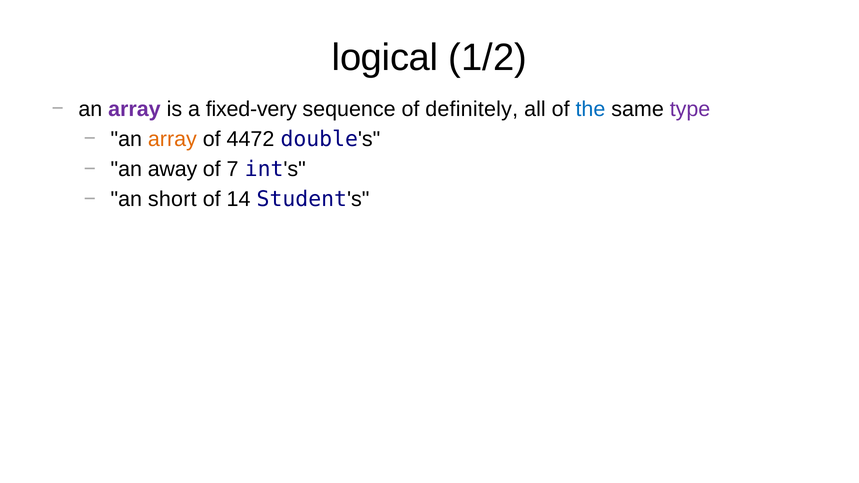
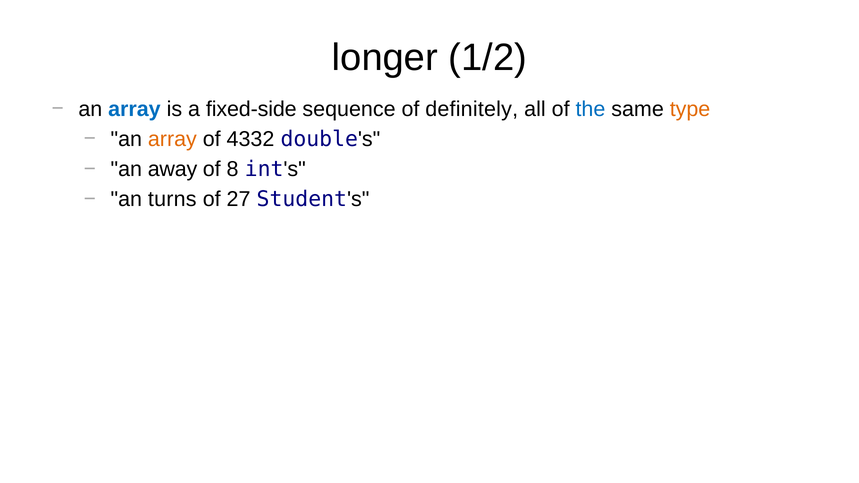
logical: logical -> longer
array at (134, 109) colour: purple -> blue
fixed-very: fixed-very -> fixed-side
type colour: purple -> orange
4472: 4472 -> 4332
7: 7 -> 8
short: short -> turns
14: 14 -> 27
